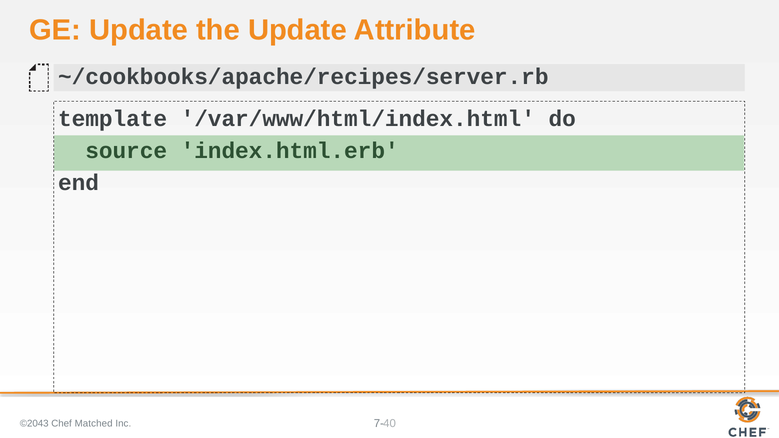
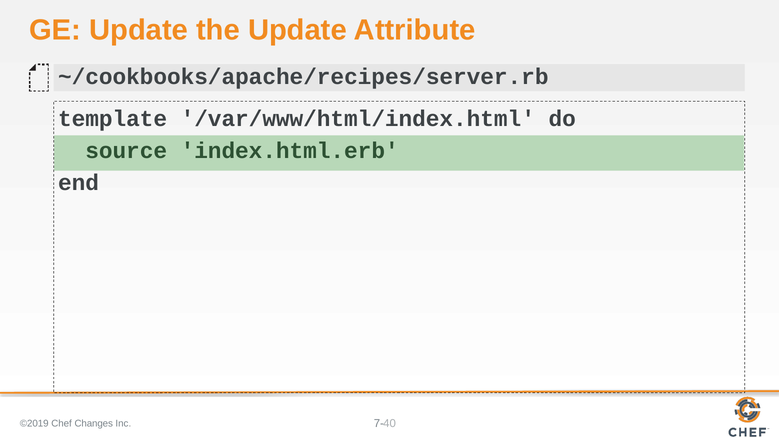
©2043: ©2043 -> ©2019
Matched: Matched -> Changes
